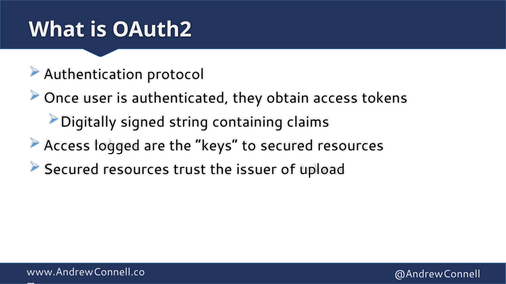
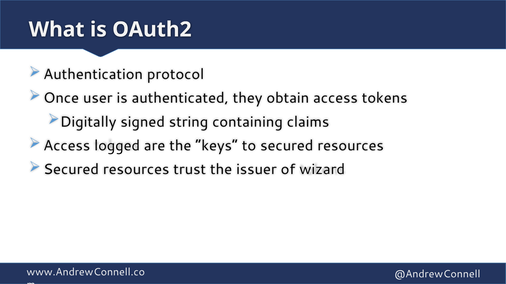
upload: upload -> wizard
